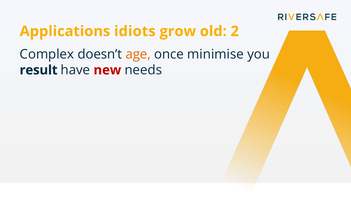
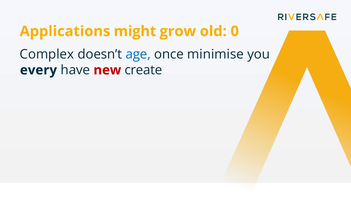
idiots: idiots -> might
2: 2 -> 0
age colour: orange -> blue
result: result -> every
needs: needs -> create
